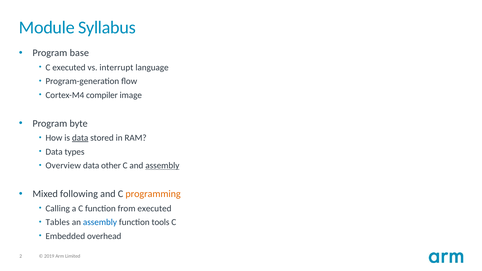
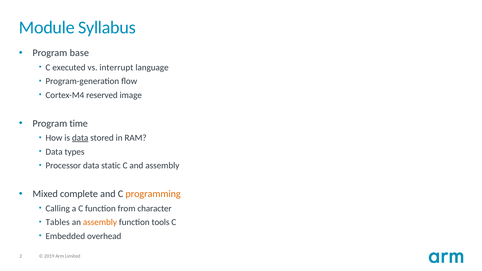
compiler: compiler -> reserved
byte: byte -> time
Overview: Overview -> Processor
other: other -> static
assembly at (162, 166) underline: present -> none
following: following -> complete
from executed: executed -> character
assembly at (100, 222) colour: blue -> orange
